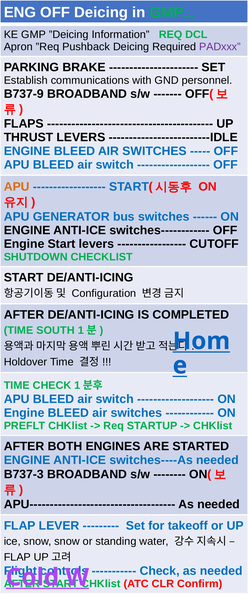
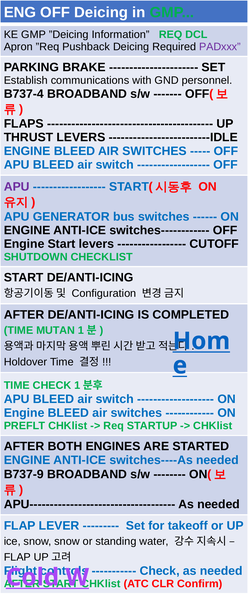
B737-9: B737-9 -> B737-4
APU at (17, 187) colour: orange -> purple
SOUTH: SOUTH -> MUTAN
B737-3: B737-3 -> B737-9
